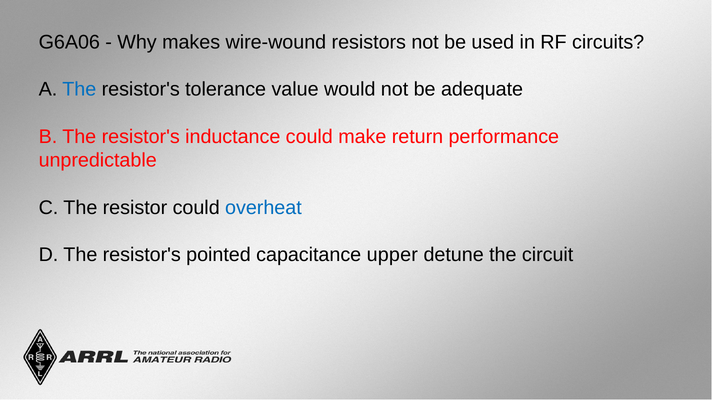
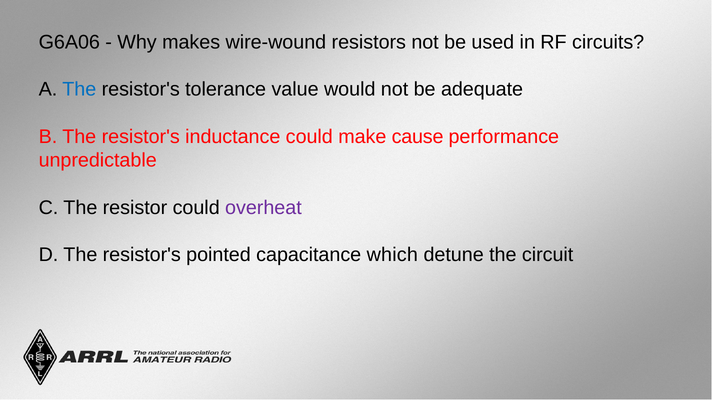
return: return -> cause
overheat colour: blue -> purple
upper: upper -> which
